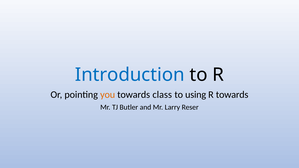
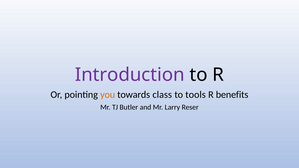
Introduction colour: blue -> purple
using: using -> tools
R towards: towards -> benefits
